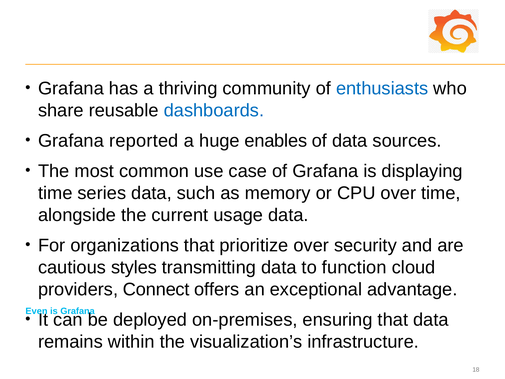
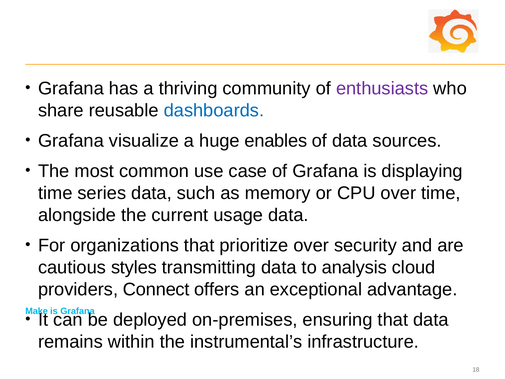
enthusiasts colour: blue -> purple
reported: reported -> visualize
function: function -> analysis
Even: Even -> Make
visualization’s: visualization’s -> instrumental’s
